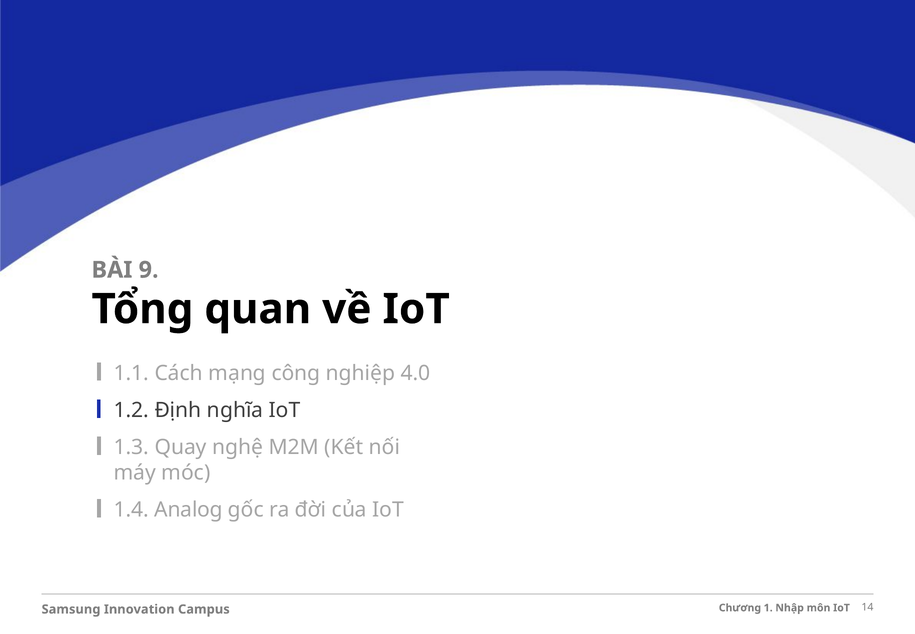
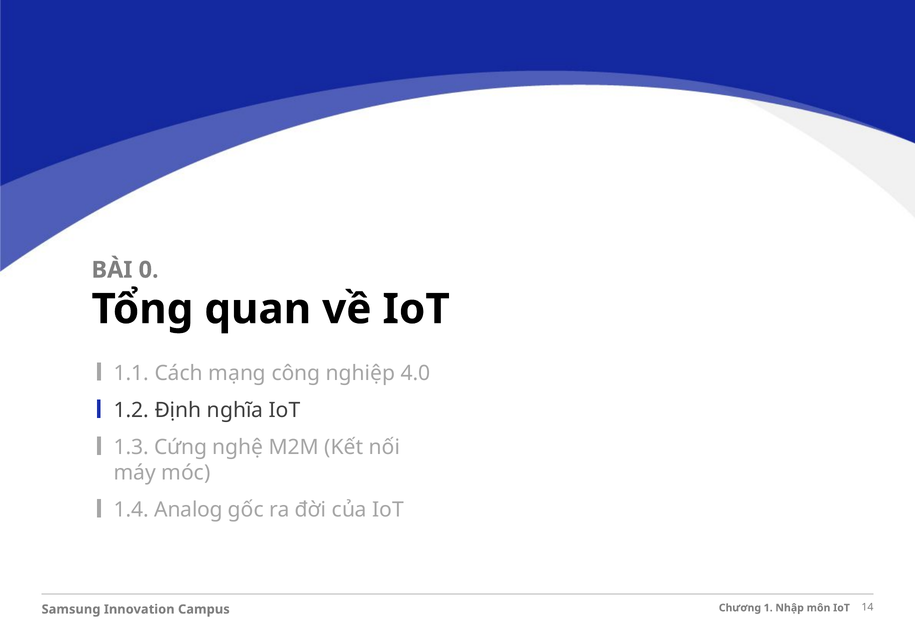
9: 9 -> 0
Quay: Quay -> Cứng
